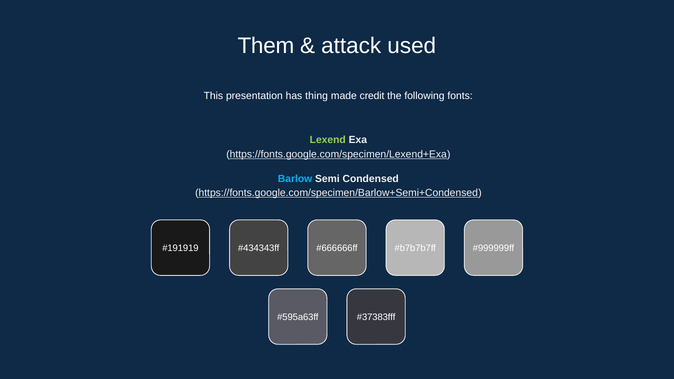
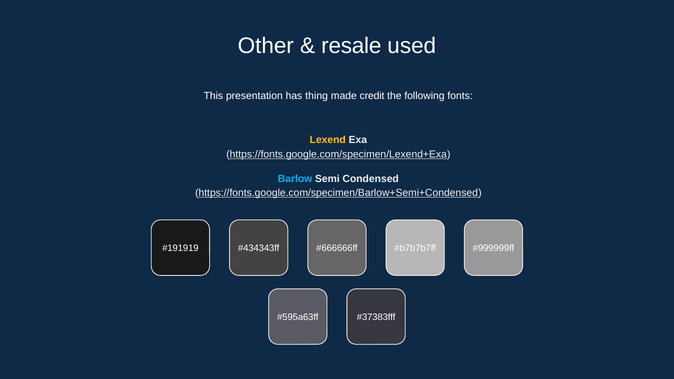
Them: Them -> Other
attack: attack -> resale
Lexend colour: light green -> yellow
